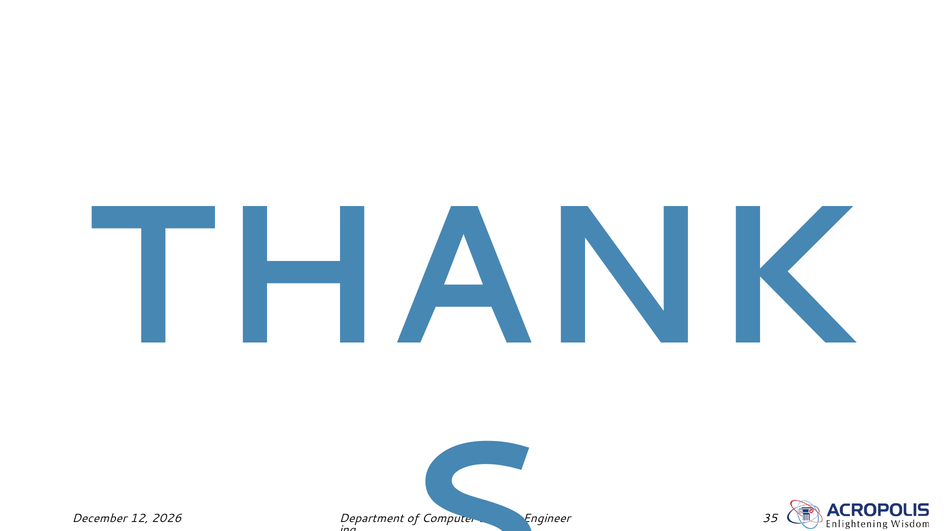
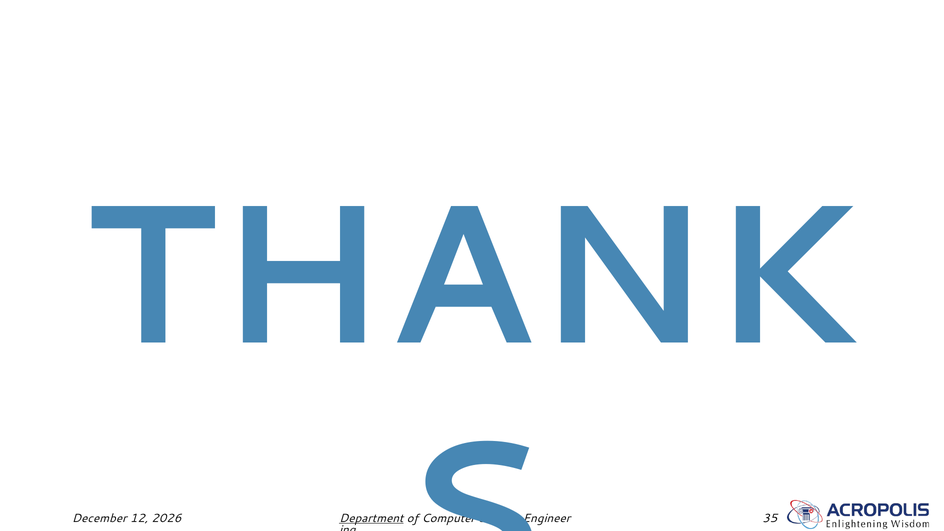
Department underline: none -> present
